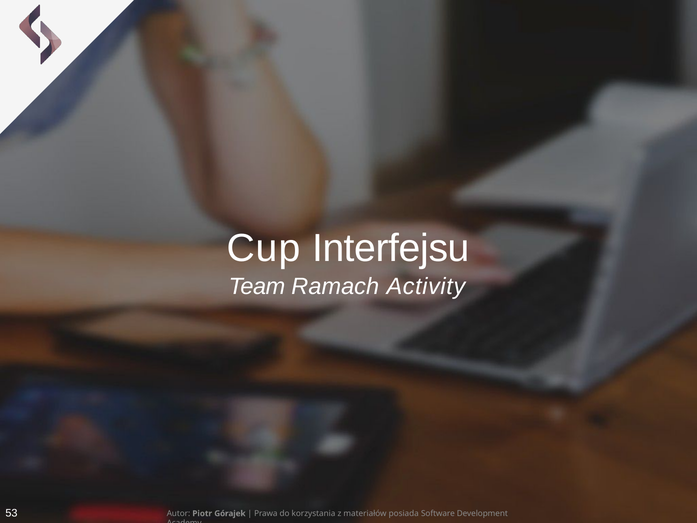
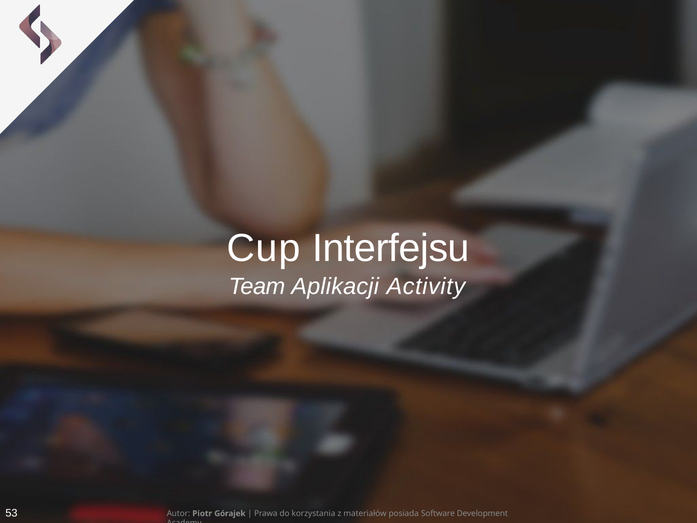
Ramach: Ramach -> Aplikacji
